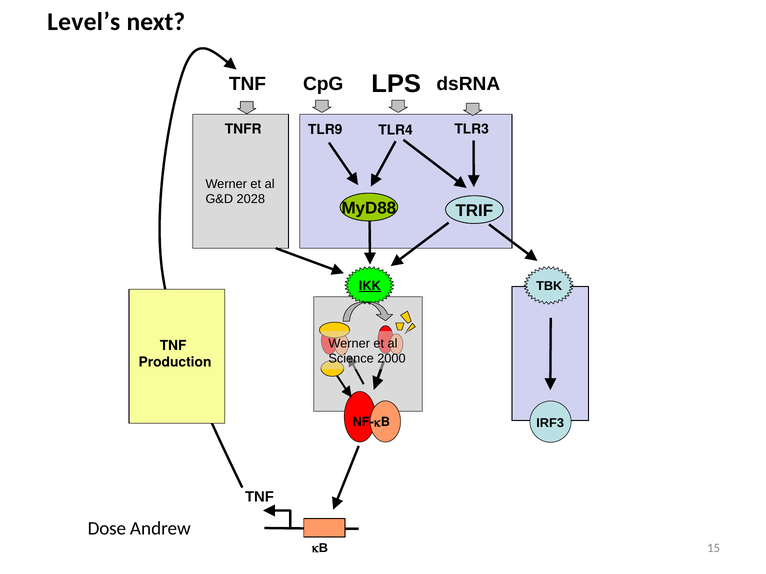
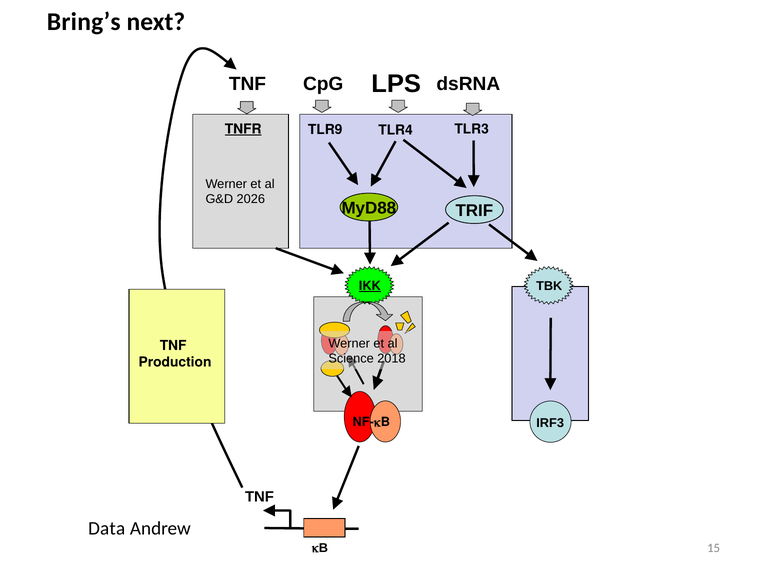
Level’s: Level’s -> Bring’s
TNFR underline: none -> present
2028: 2028 -> 2026
2000: 2000 -> 2018
Dose: Dose -> Data
